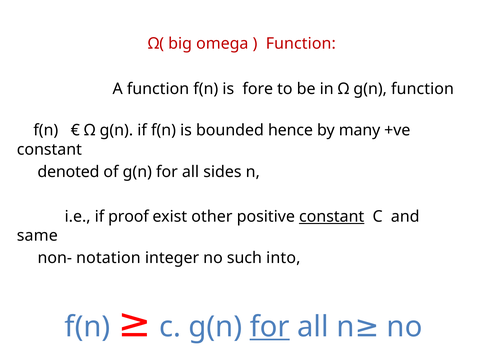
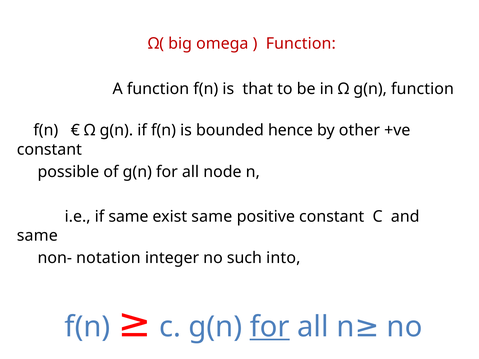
fore: fore -> that
many: many -> other
denoted: denoted -> possible
sides: sides -> node
if proof: proof -> same
exist other: other -> same
constant at (332, 217) underline: present -> none
